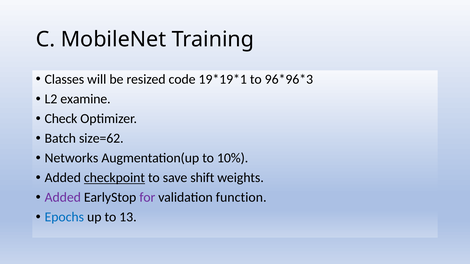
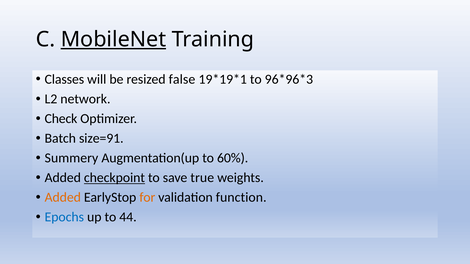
MobileNet underline: none -> present
code: code -> false
examine: examine -> network
size=62: size=62 -> size=91
Networks: Networks -> Summery
10%: 10% -> 60%
shift: shift -> true
Added at (63, 198) colour: purple -> orange
for colour: purple -> orange
13: 13 -> 44
